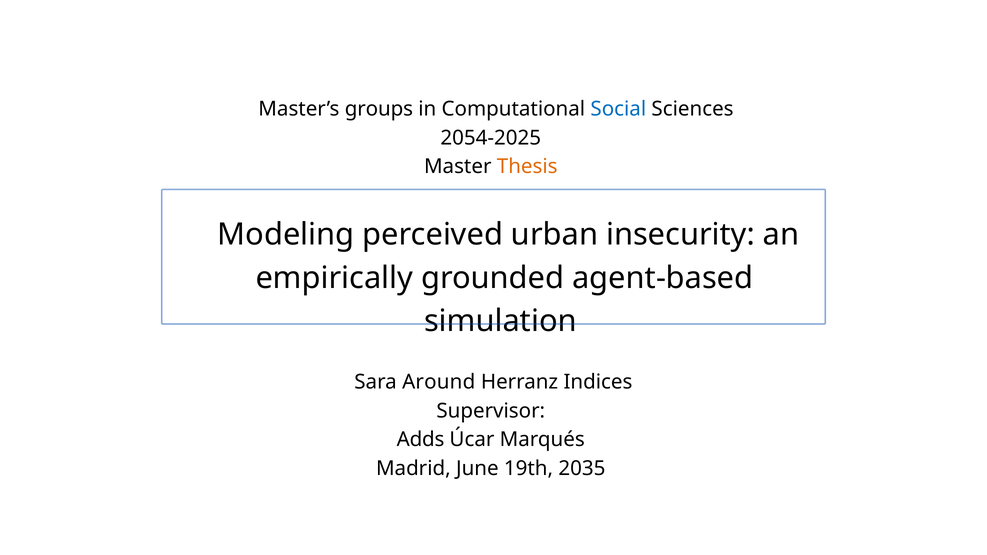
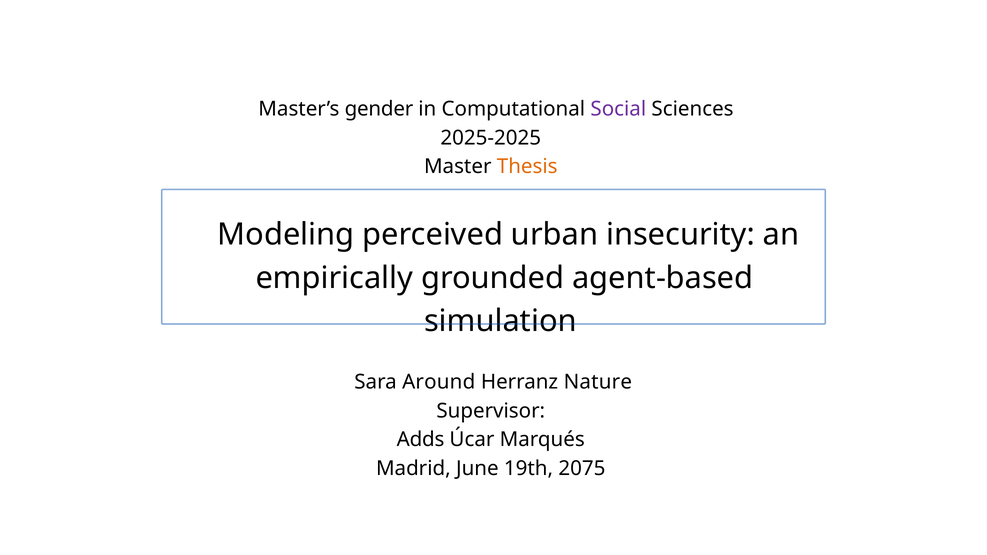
groups: groups -> gender
Social colour: blue -> purple
2054-2025: 2054-2025 -> 2025-2025
Indices: Indices -> Nature
2035: 2035 -> 2075
